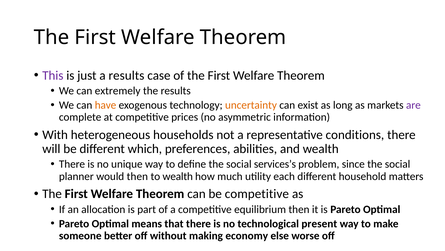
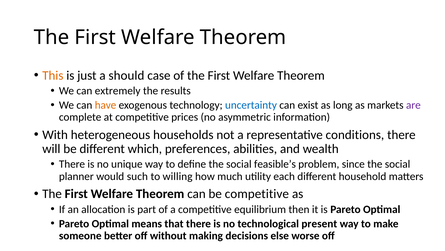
This colour: purple -> orange
a results: results -> should
uncertainty colour: orange -> blue
services’s: services’s -> feasible’s
would then: then -> such
to wealth: wealth -> willing
economy: economy -> decisions
